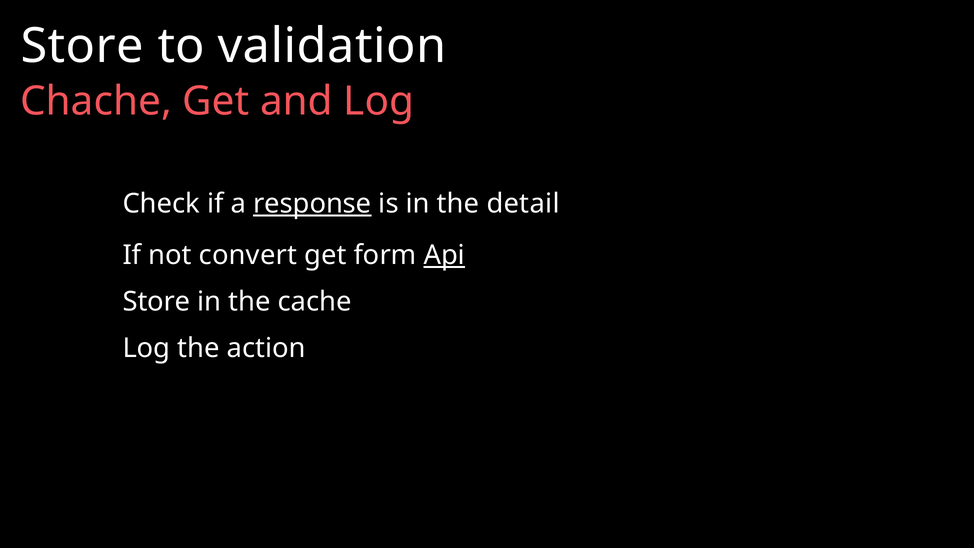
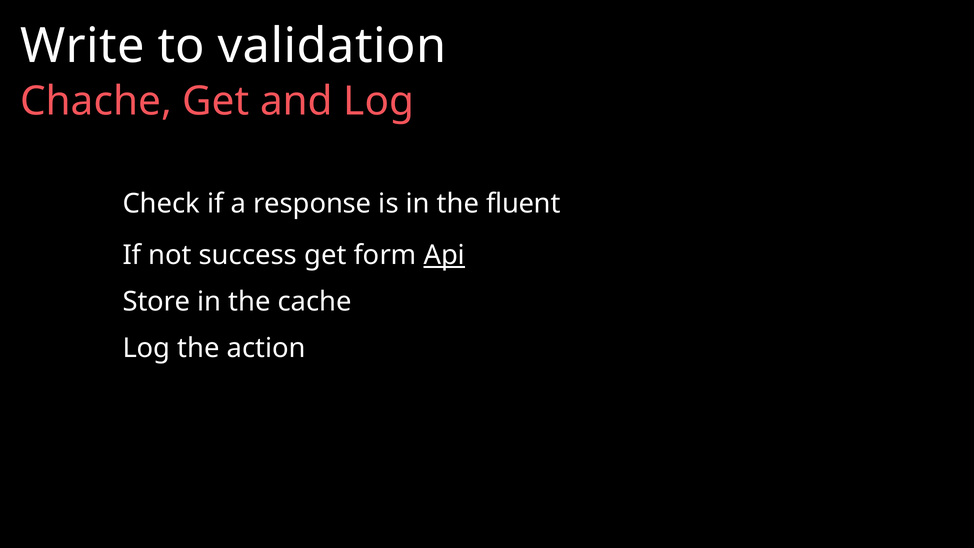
Store at (82, 46): Store -> Write
response underline: present -> none
detail: detail -> fluent
convert: convert -> success
